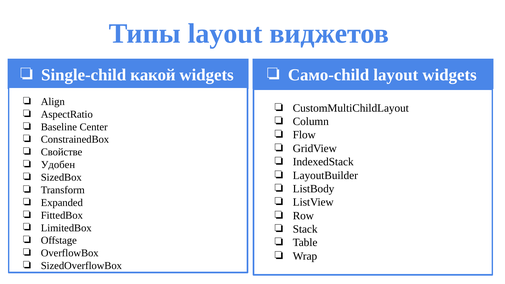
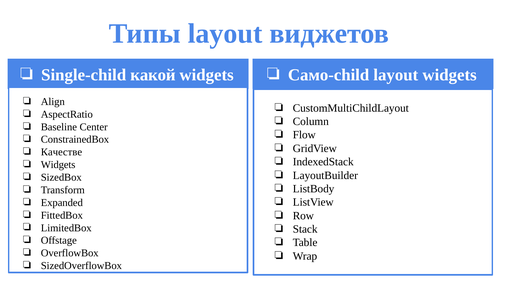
Свойстве: Свойстве -> Качестве
Удобен: Удобен -> Widgets
